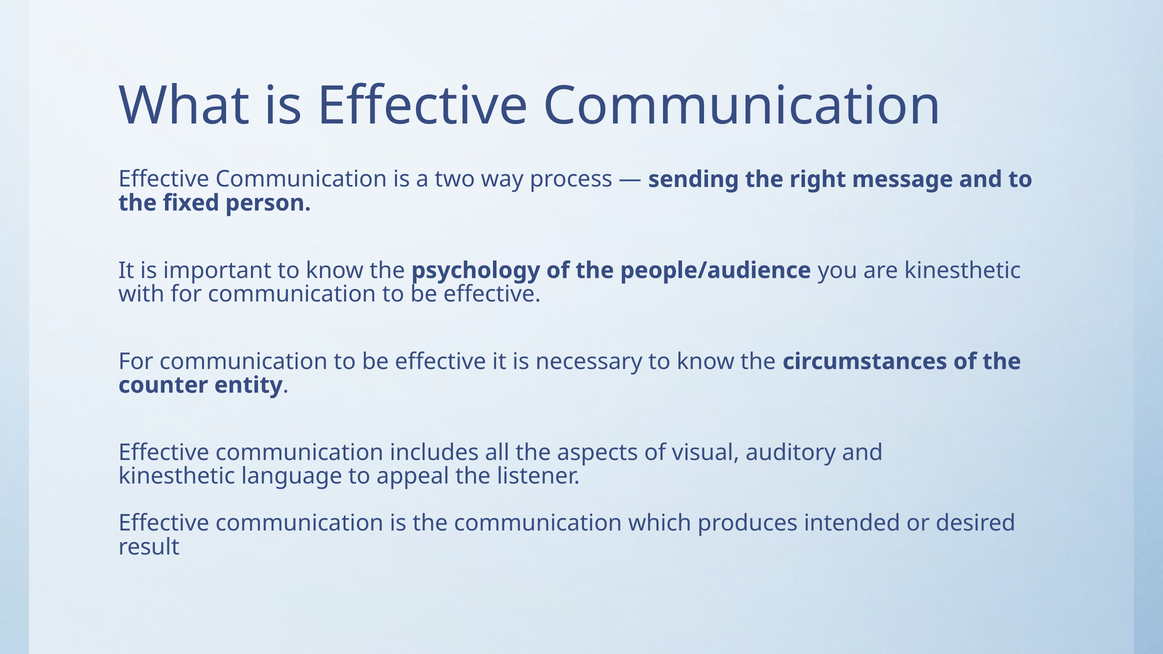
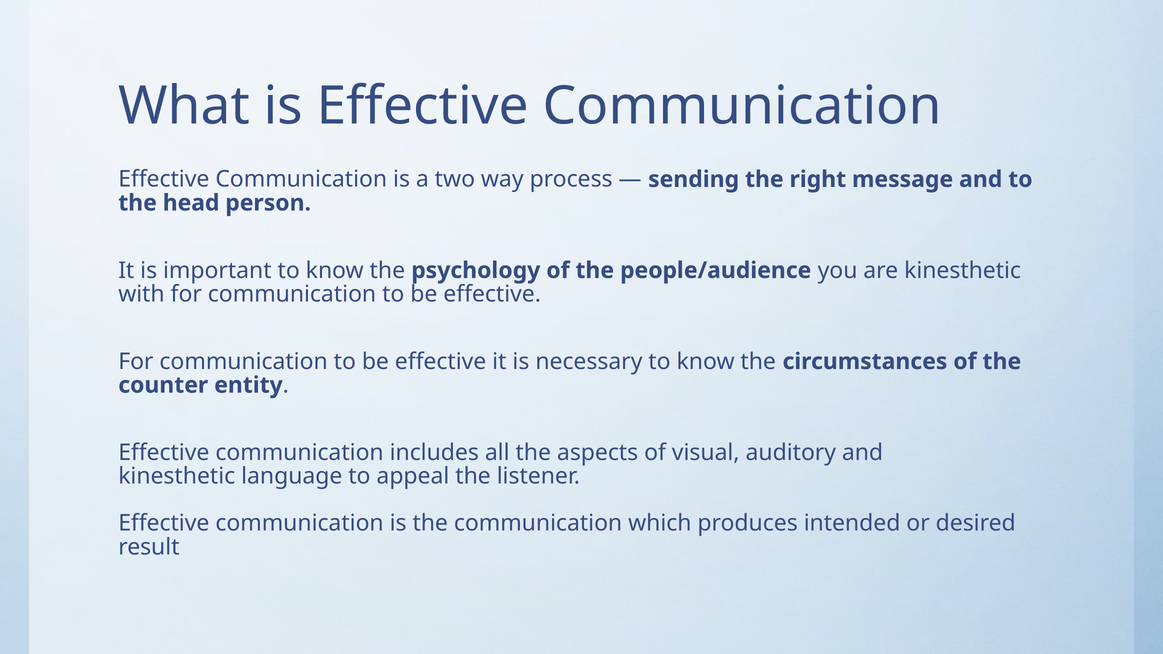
fixed: fixed -> head
